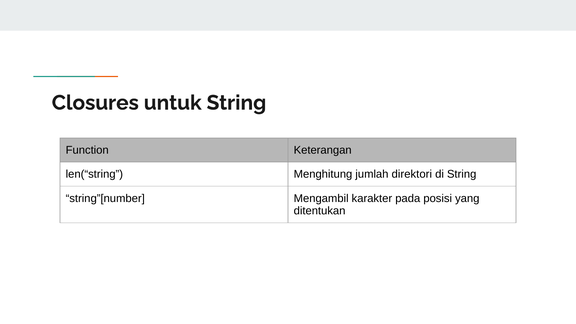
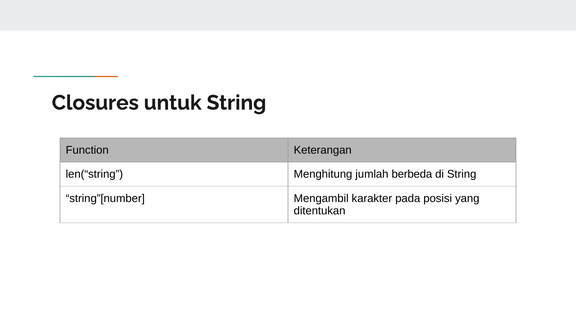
direktori: direktori -> berbeda
